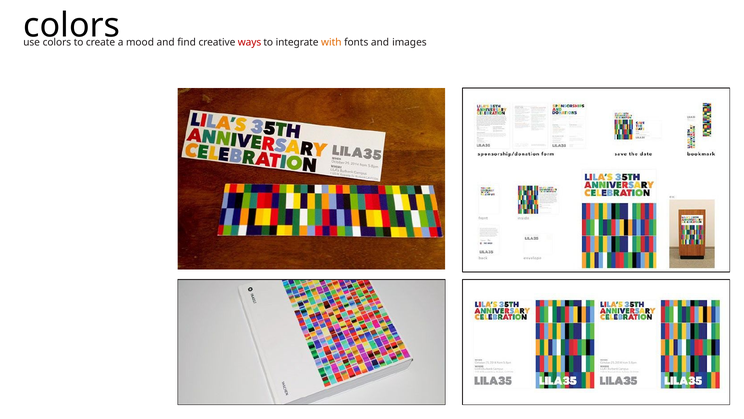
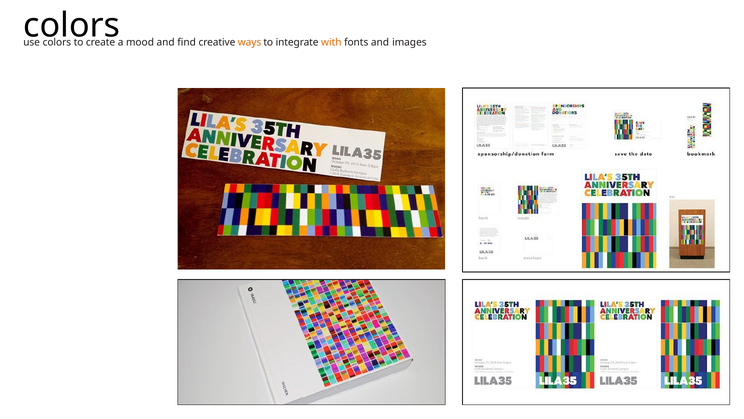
ways colour: red -> orange
